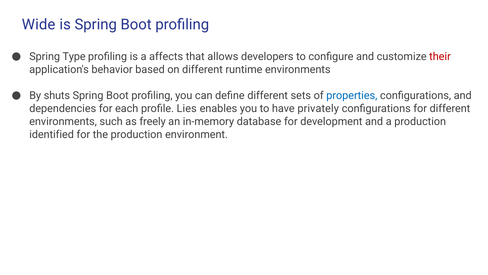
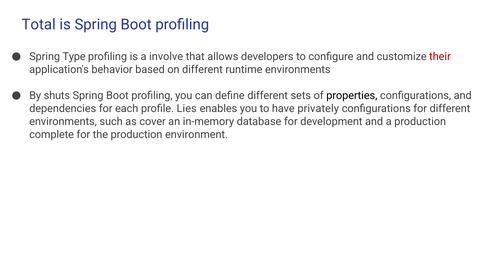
Wide: Wide -> Total
affects: affects -> involve
properties colour: blue -> black
freely: freely -> cover
identified: identified -> complete
